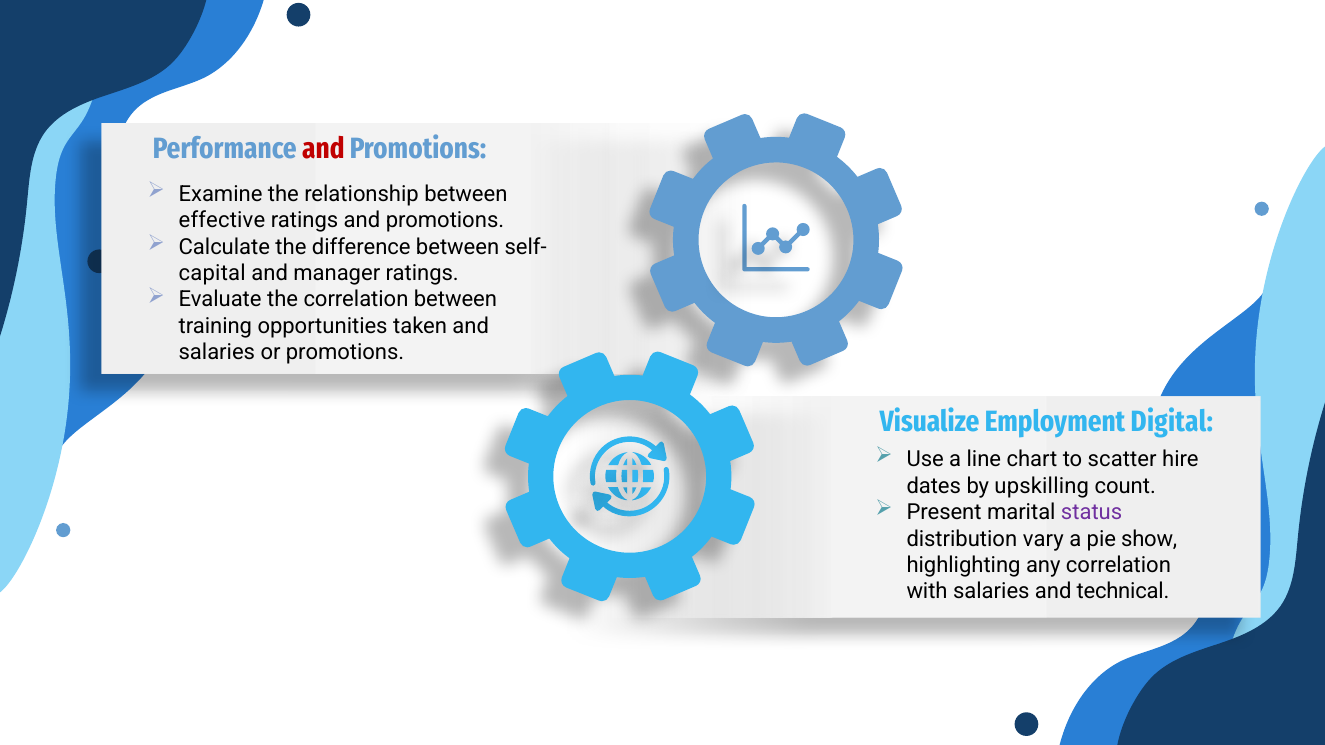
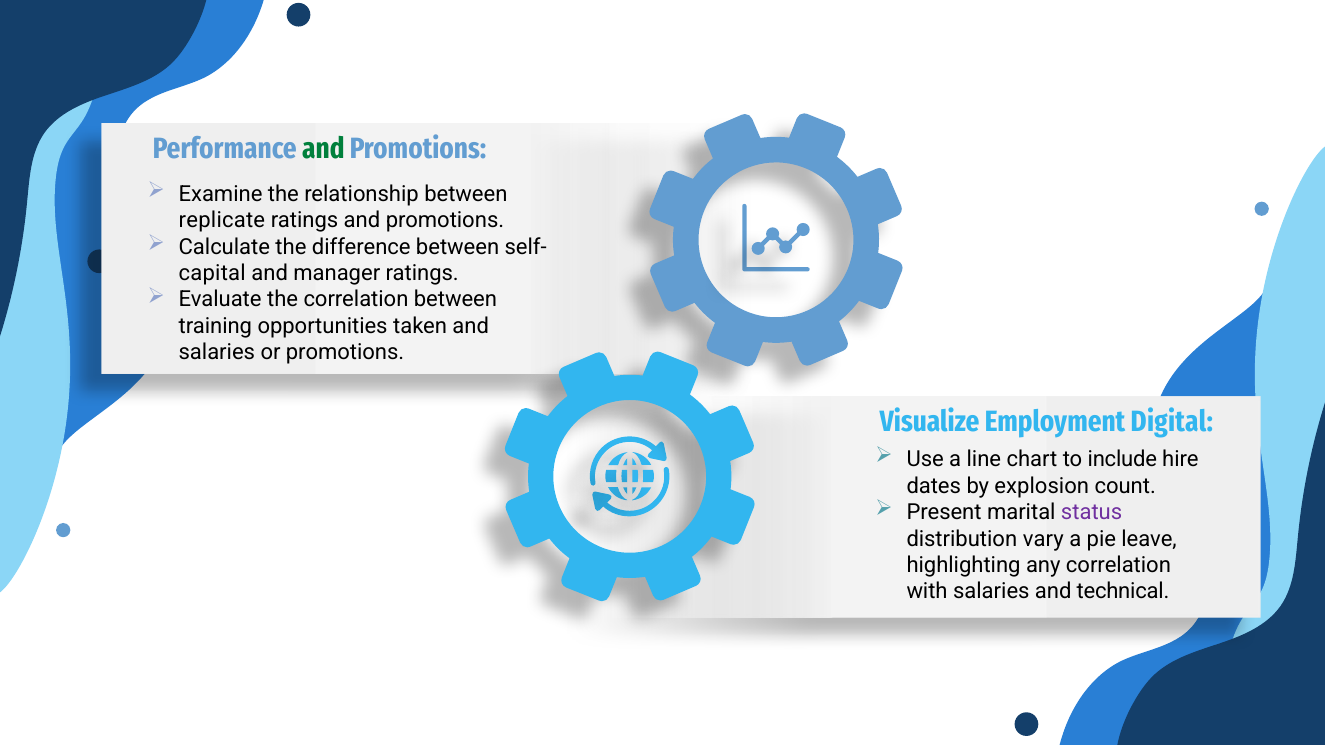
and at (323, 149) colour: red -> green
effective: effective -> replicate
scatter: scatter -> include
upskilling: upskilling -> explosion
show: show -> leave
